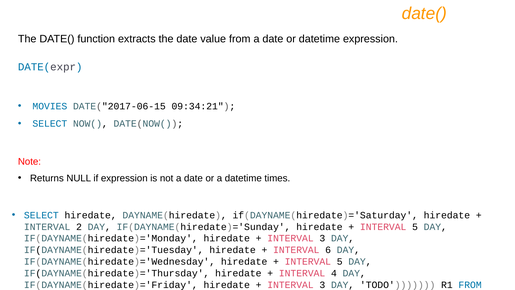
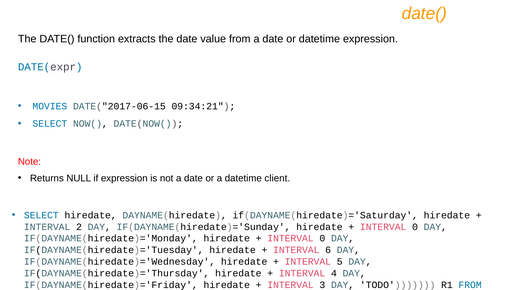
times: times -> client
5 at (415, 227): 5 -> 0
3 at (322, 238): 3 -> 0
